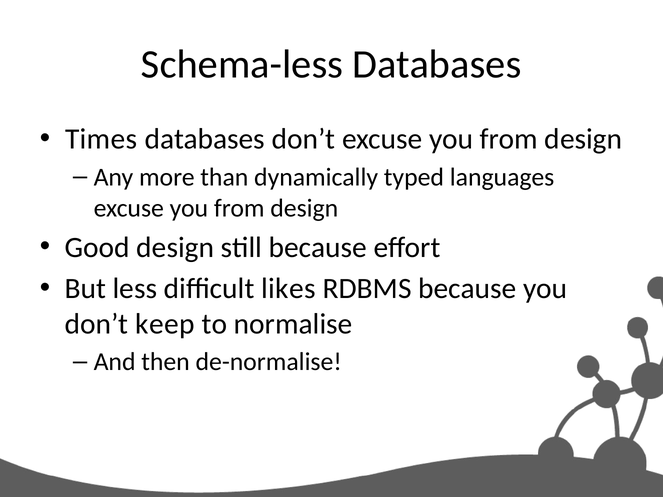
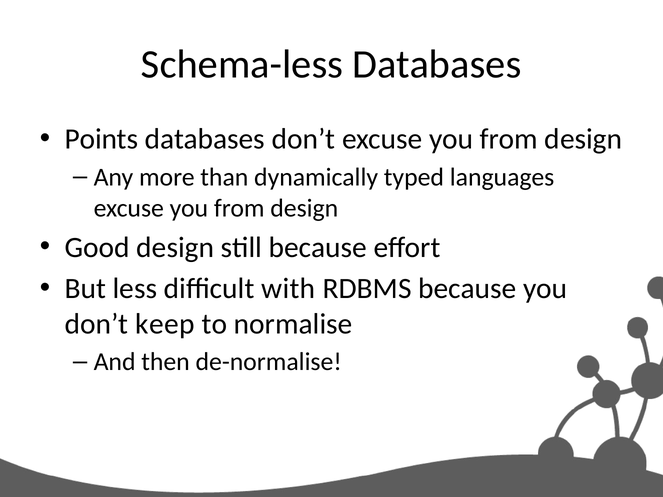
Times: Times -> Points
likes: likes -> with
